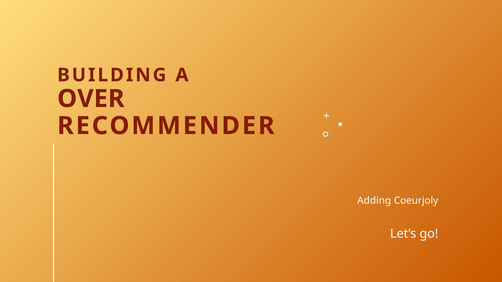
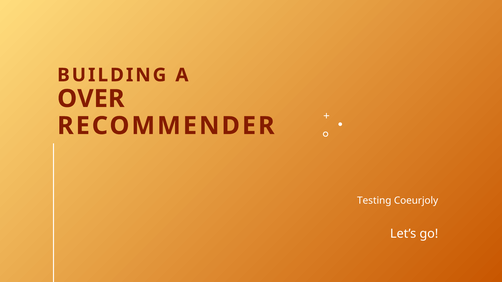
Adding: Adding -> Testing
